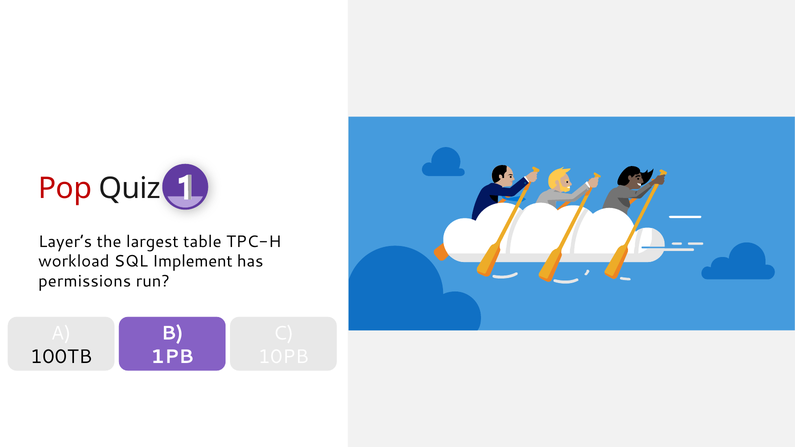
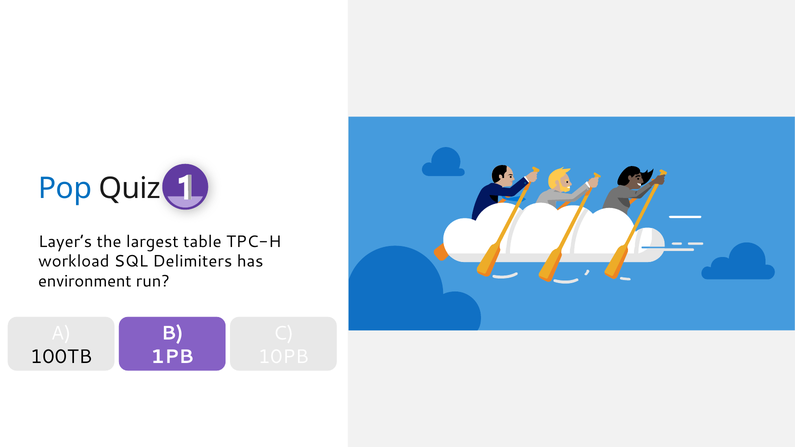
Pop colour: red -> blue
Implement: Implement -> Delimiters
permissions: permissions -> environment
